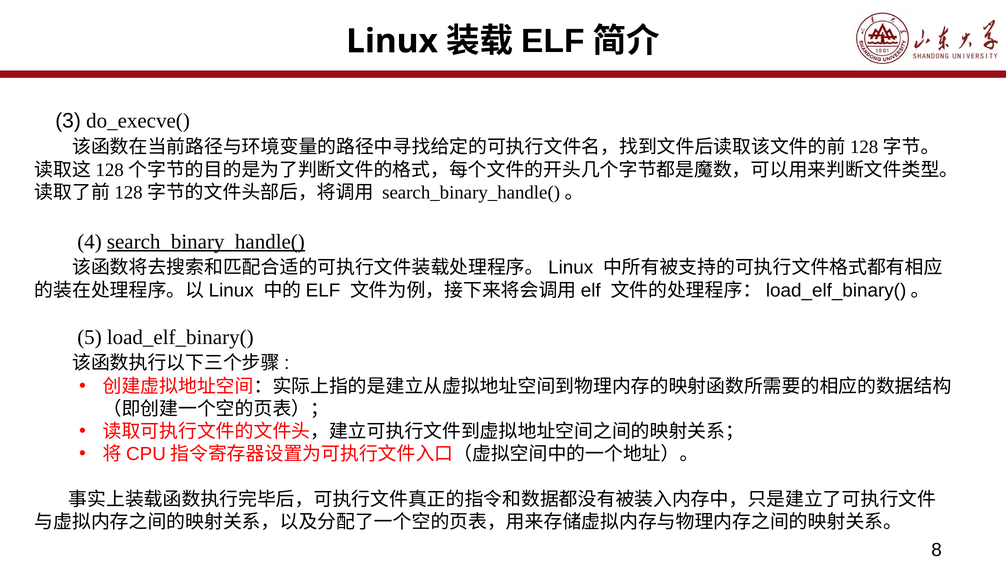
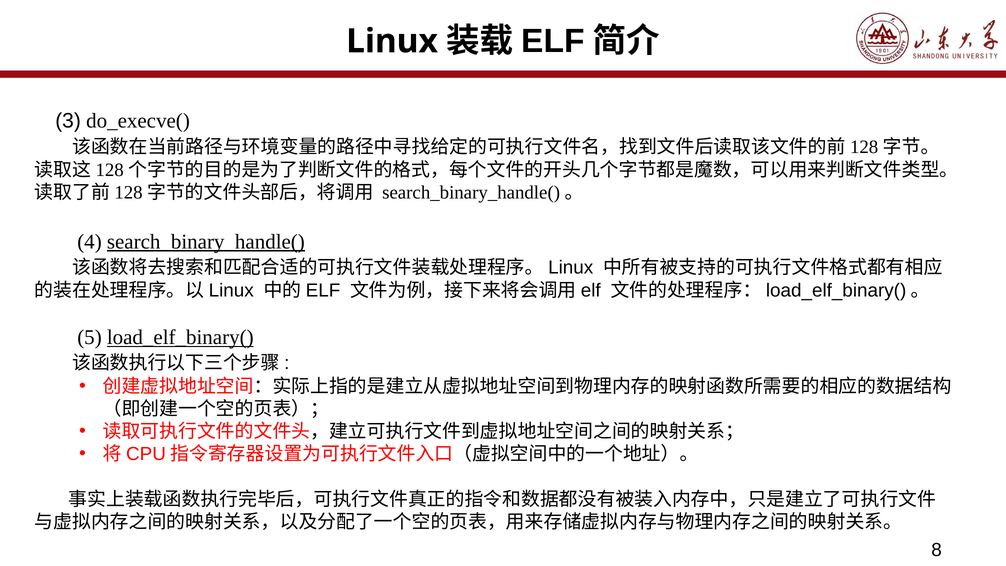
load_elf_binary( underline: none -> present
